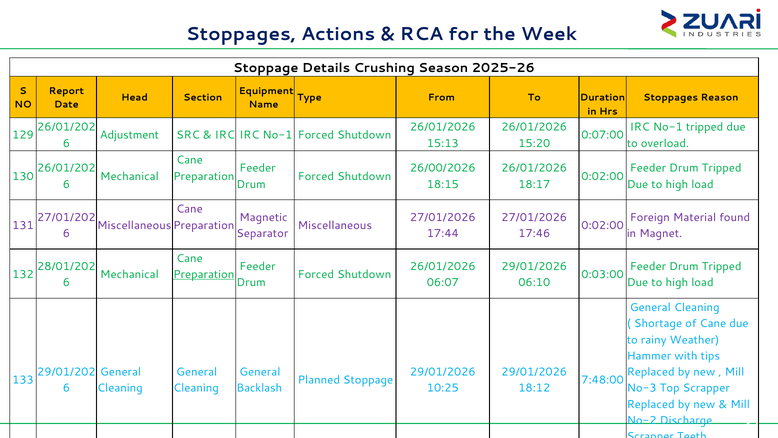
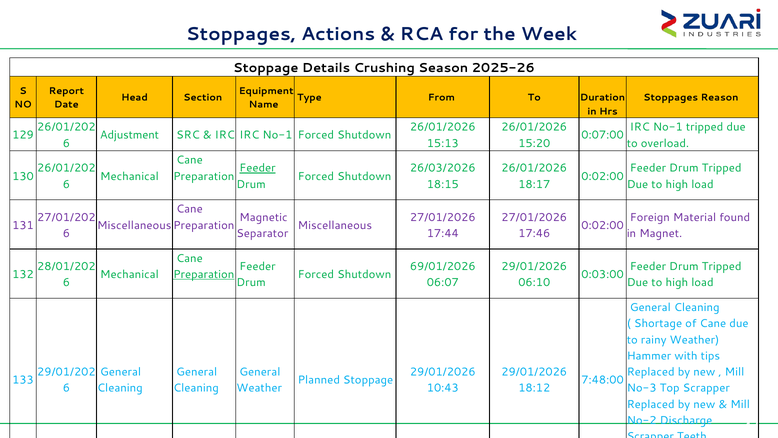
Feeder at (258, 168) underline: none -> present
26/00/2026: 26/00/2026 -> 26/03/2026
26/01/2026 at (443, 266): 26/01/2026 -> 69/01/2026
Backlash at (259, 388): Backlash -> Weather
10:25: 10:25 -> 10:43
